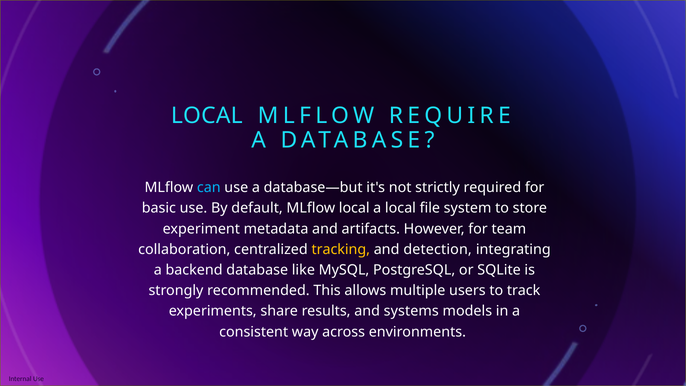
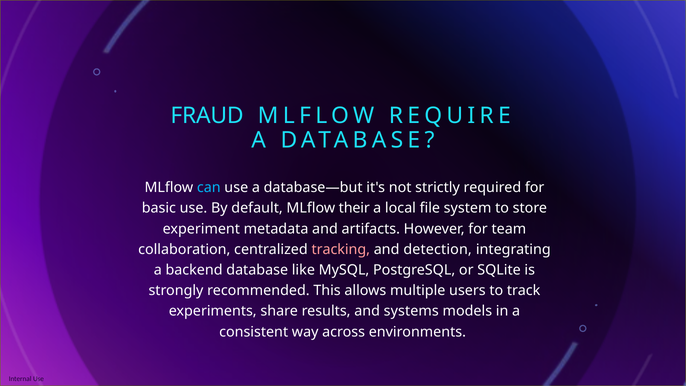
LOCAL at (207, 116): LOCAL -> FRAUD
MLflow local: local -> their
tracking colour: yellow -> pink
